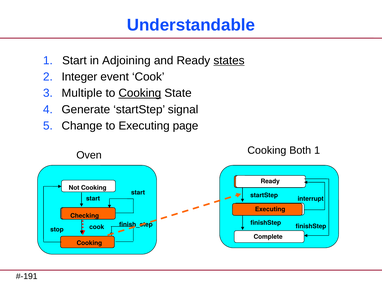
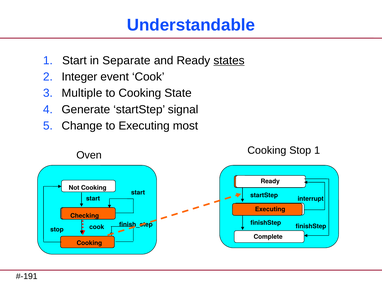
Adjoining: Adjoining -> Separate
Cooking at (140, 93) underline: present -> none
page: page -> most
Cooking Both: Both -> Stop
